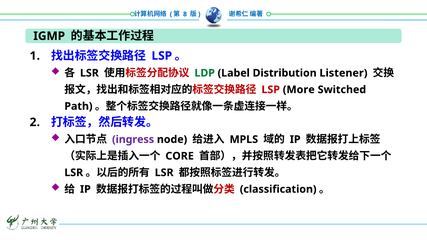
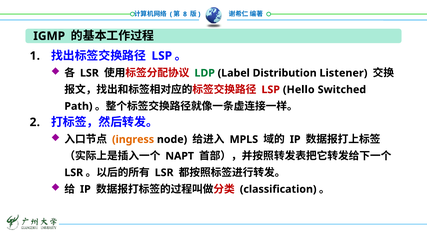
More: More -> Hello
ingress colour: purple -> orange
CORE: CORE -> NAPT
